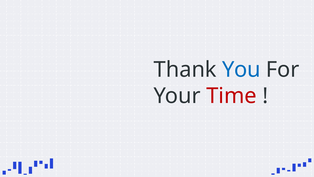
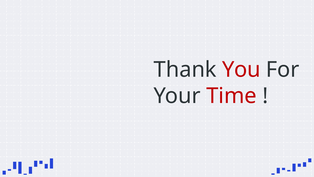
You colour: blue -> red
